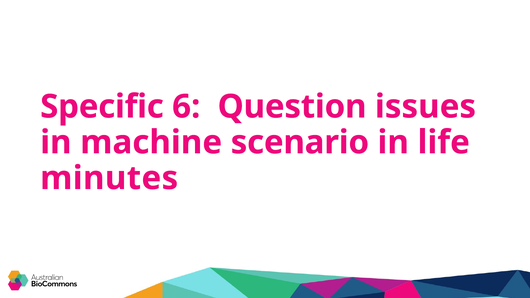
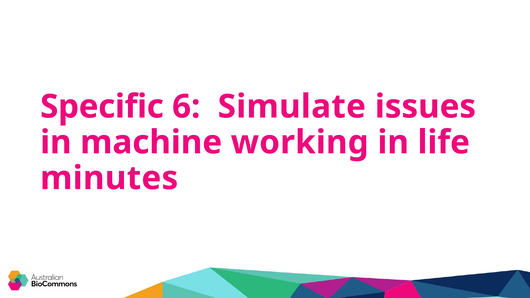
Question: Question -> Simulate
scenario: scenario -> working
